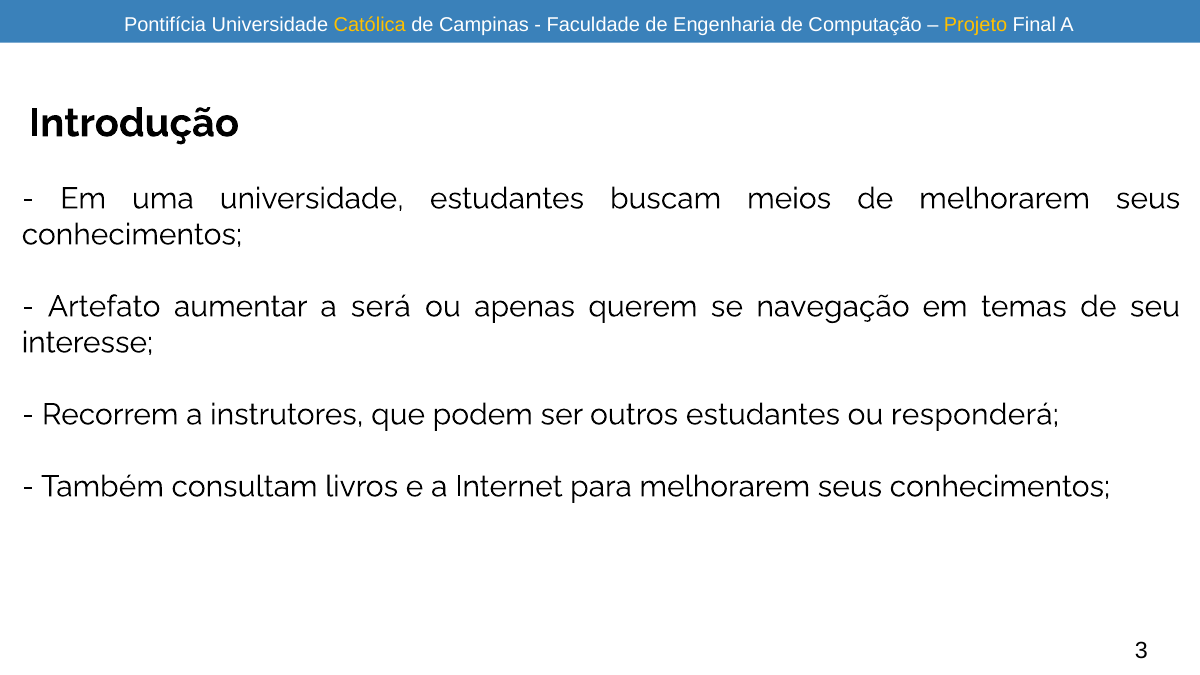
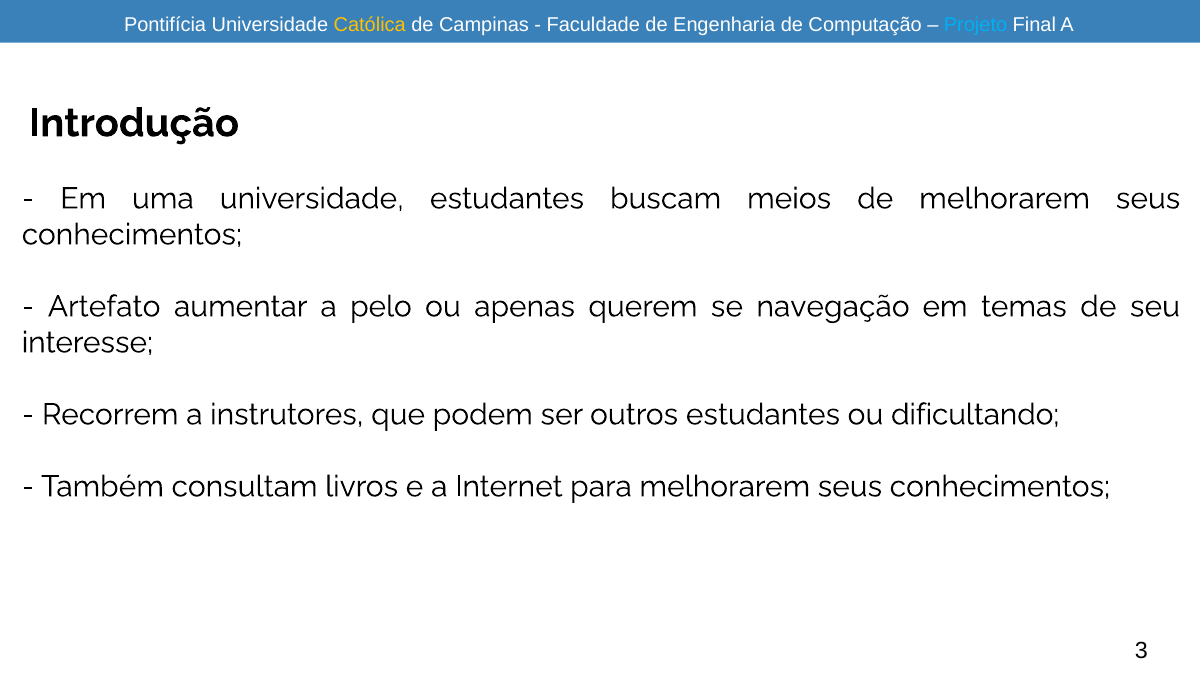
Projeto colour: yellow -> light blue
será: será -> pelo
responderá: responderá -> dificultando
